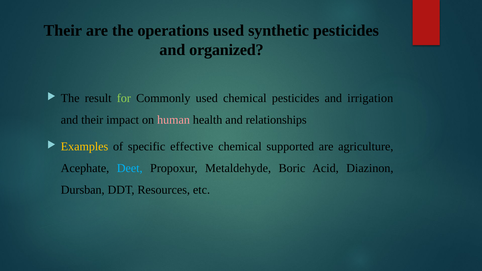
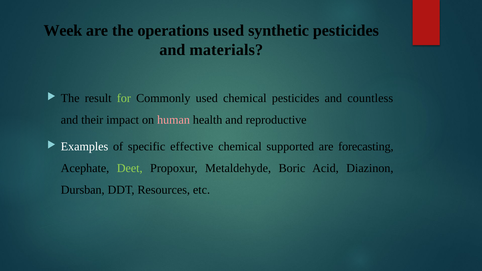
Their at (63, 30): Their -> Week
organized: organized -> materials
irrigation: irrigation -> countless
relationships: relationships -> reproductive
Examples colour: yellow -> white
agriculture: agriculture -> forecasting
Deet colour: light blue -> light green
